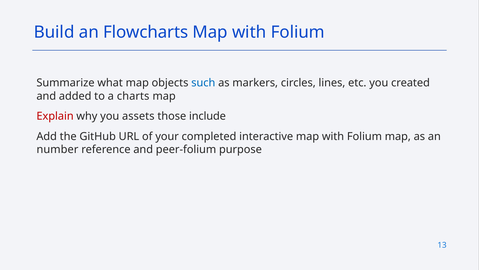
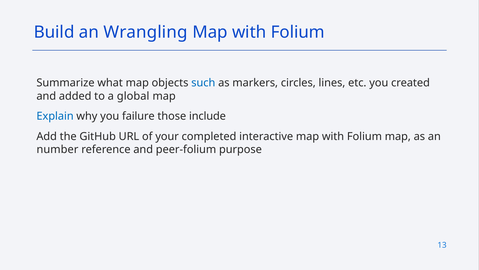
Flowcharts: Flowcharts -> Wrangling
charts: charts -> global
Explain colour: red -> blue
assets: assets -> failure
